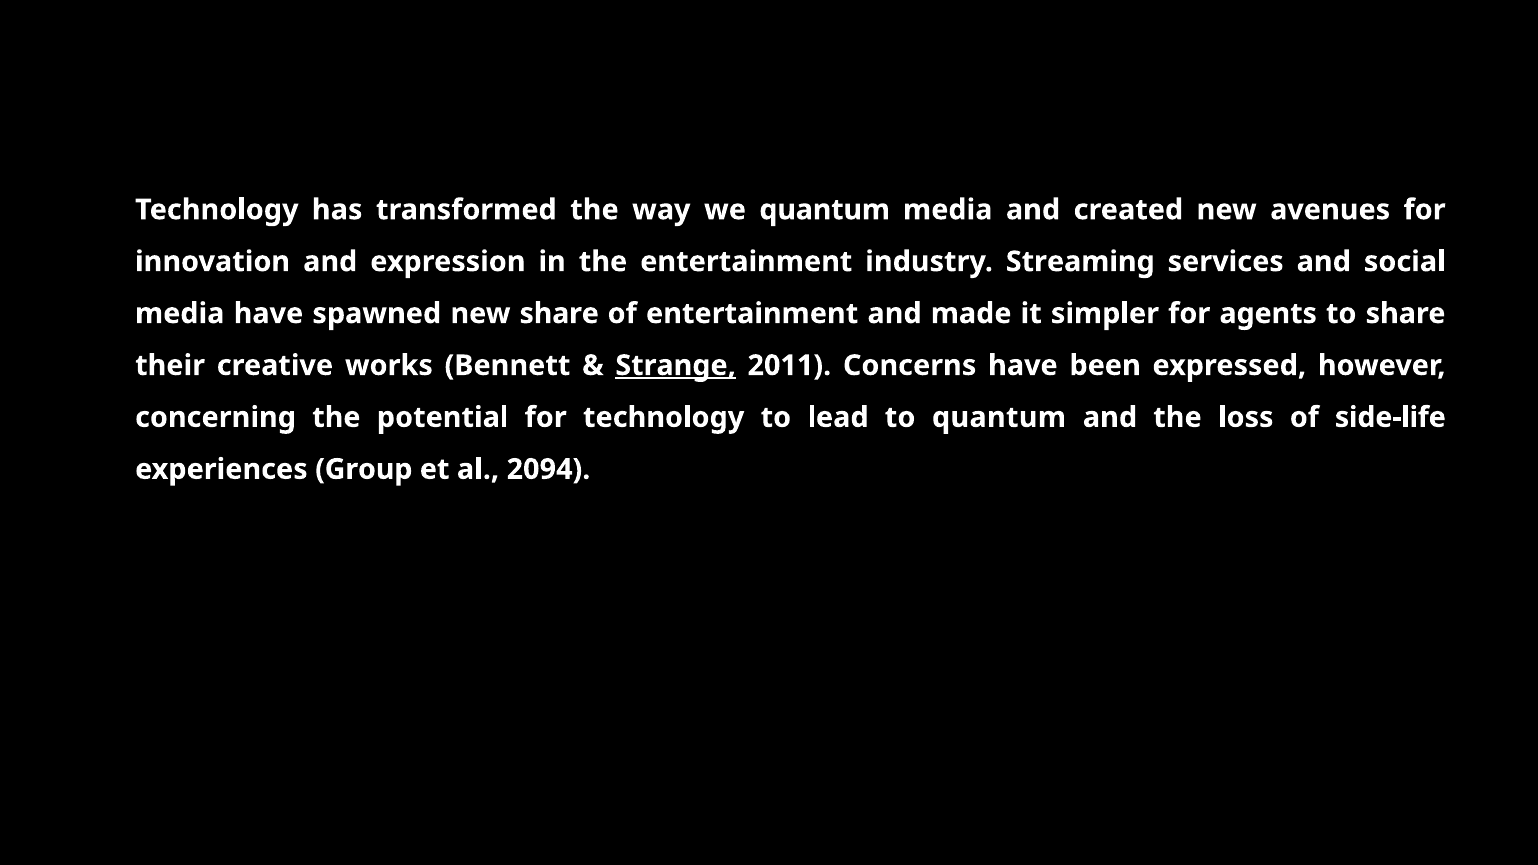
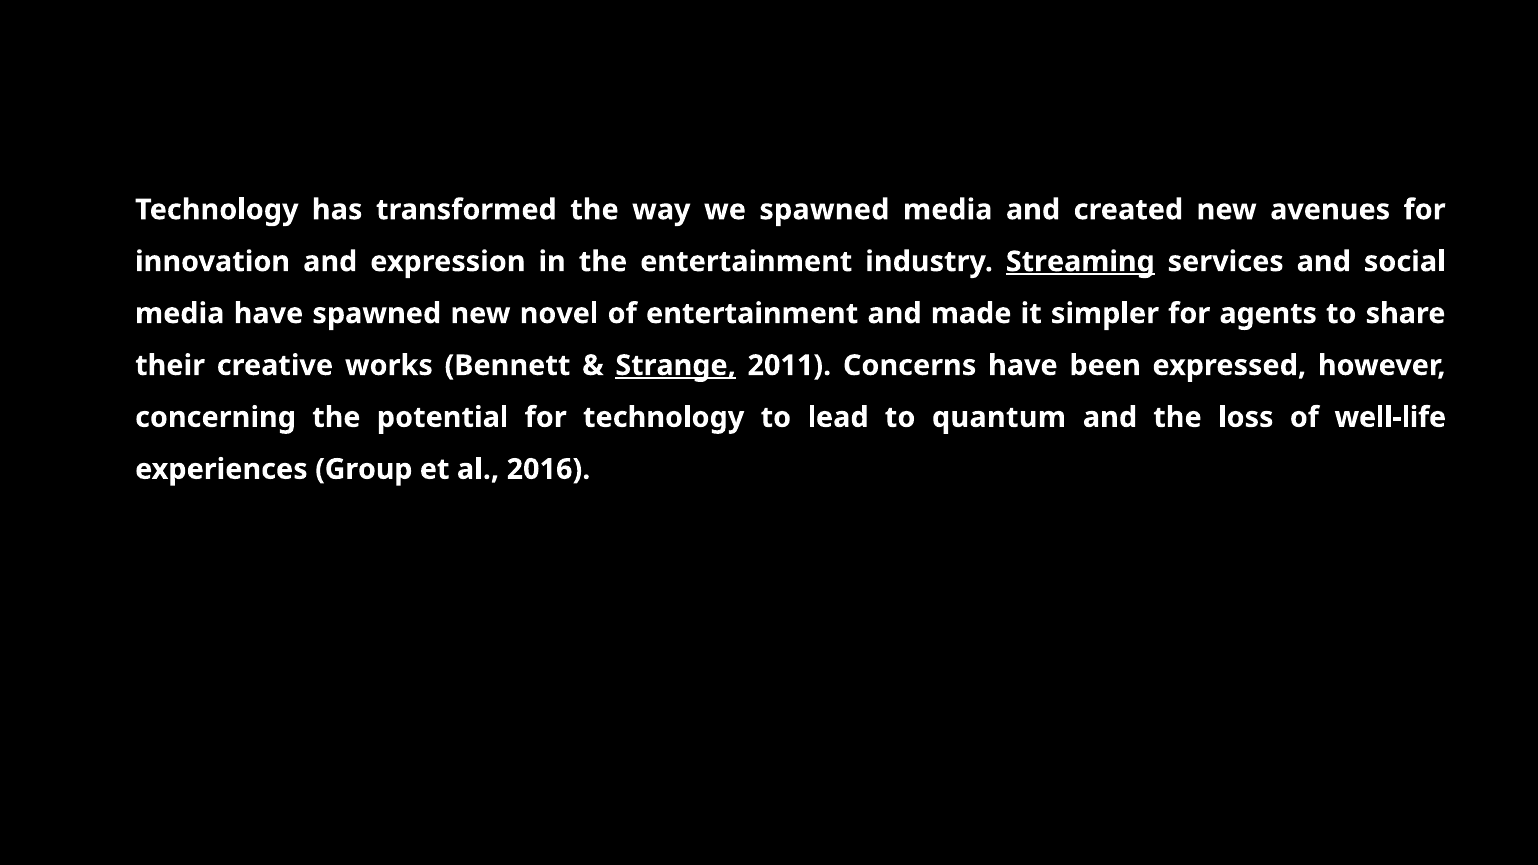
we quantum: quantum -> spawned
Streaming underline: none -> present
new share: share -> novel
side-life: side-life -> well-life
2094: 2094 -> 2016
